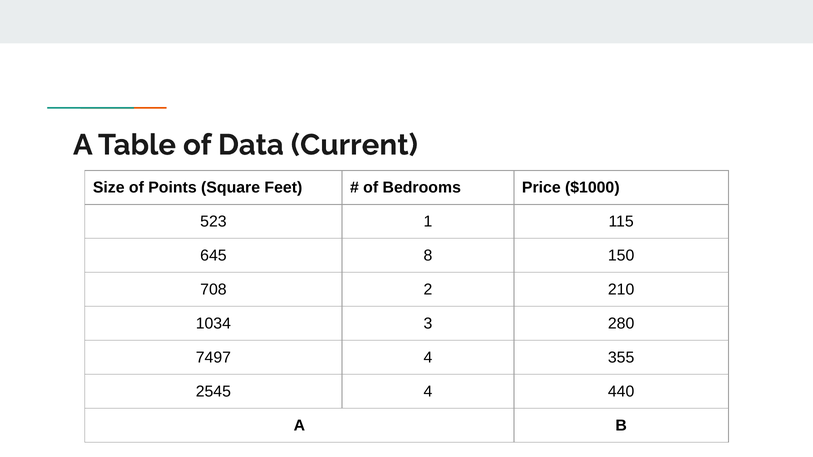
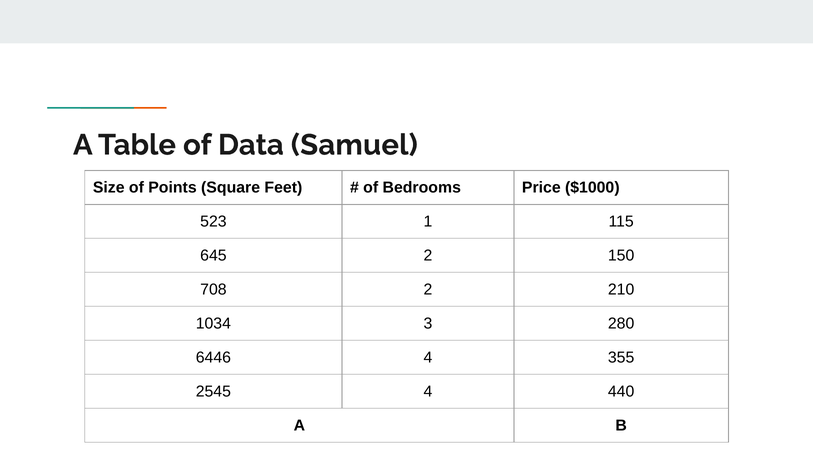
Current: Current -> Samuel
645 8: 8 -> 2
7497: 7497 -> 6446
